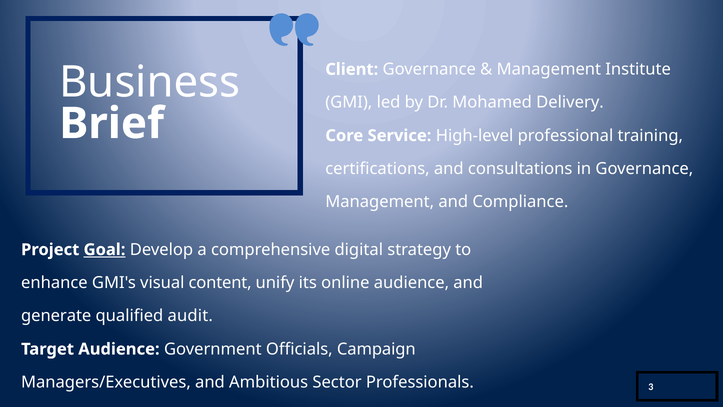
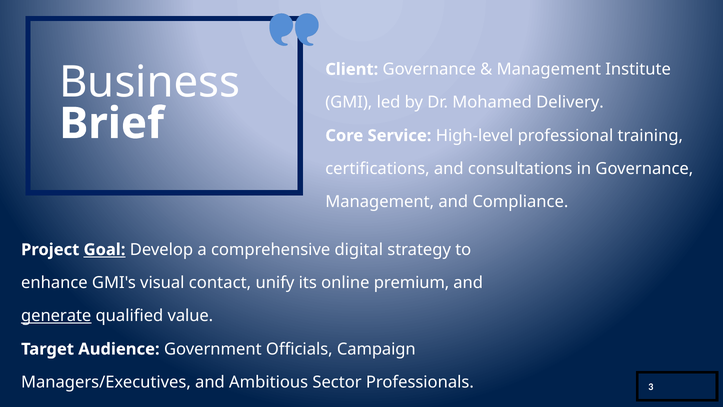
content: content -> contact
online audience: audience -> premium
generate underline: none -> present
audit: audit -> value
